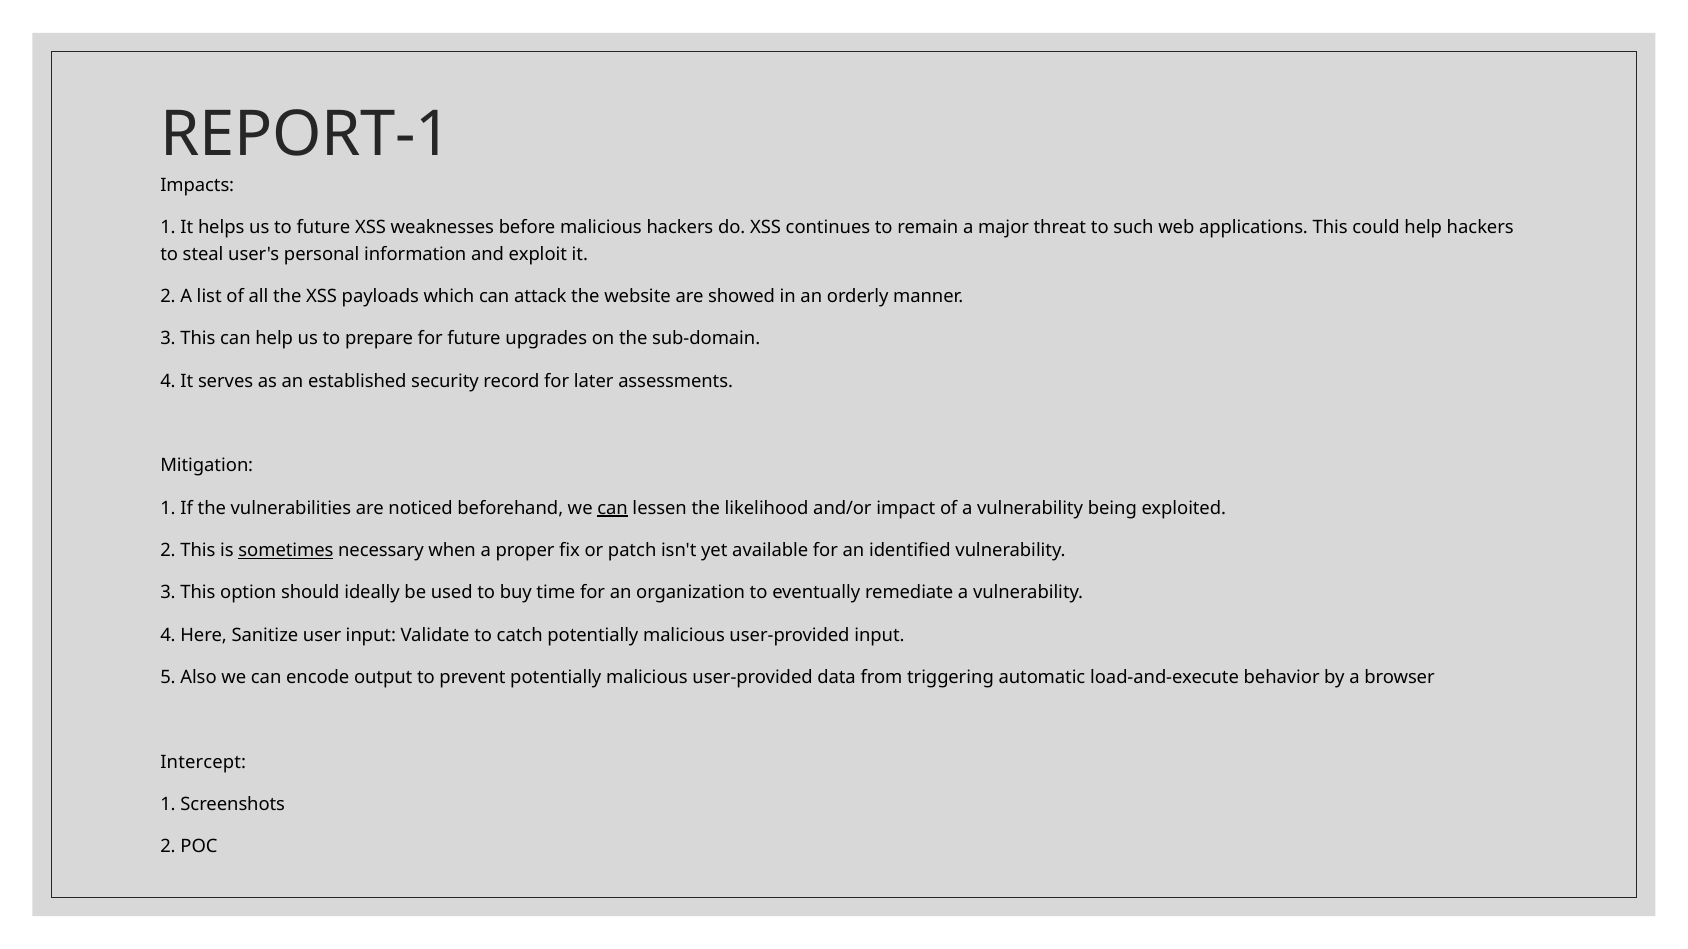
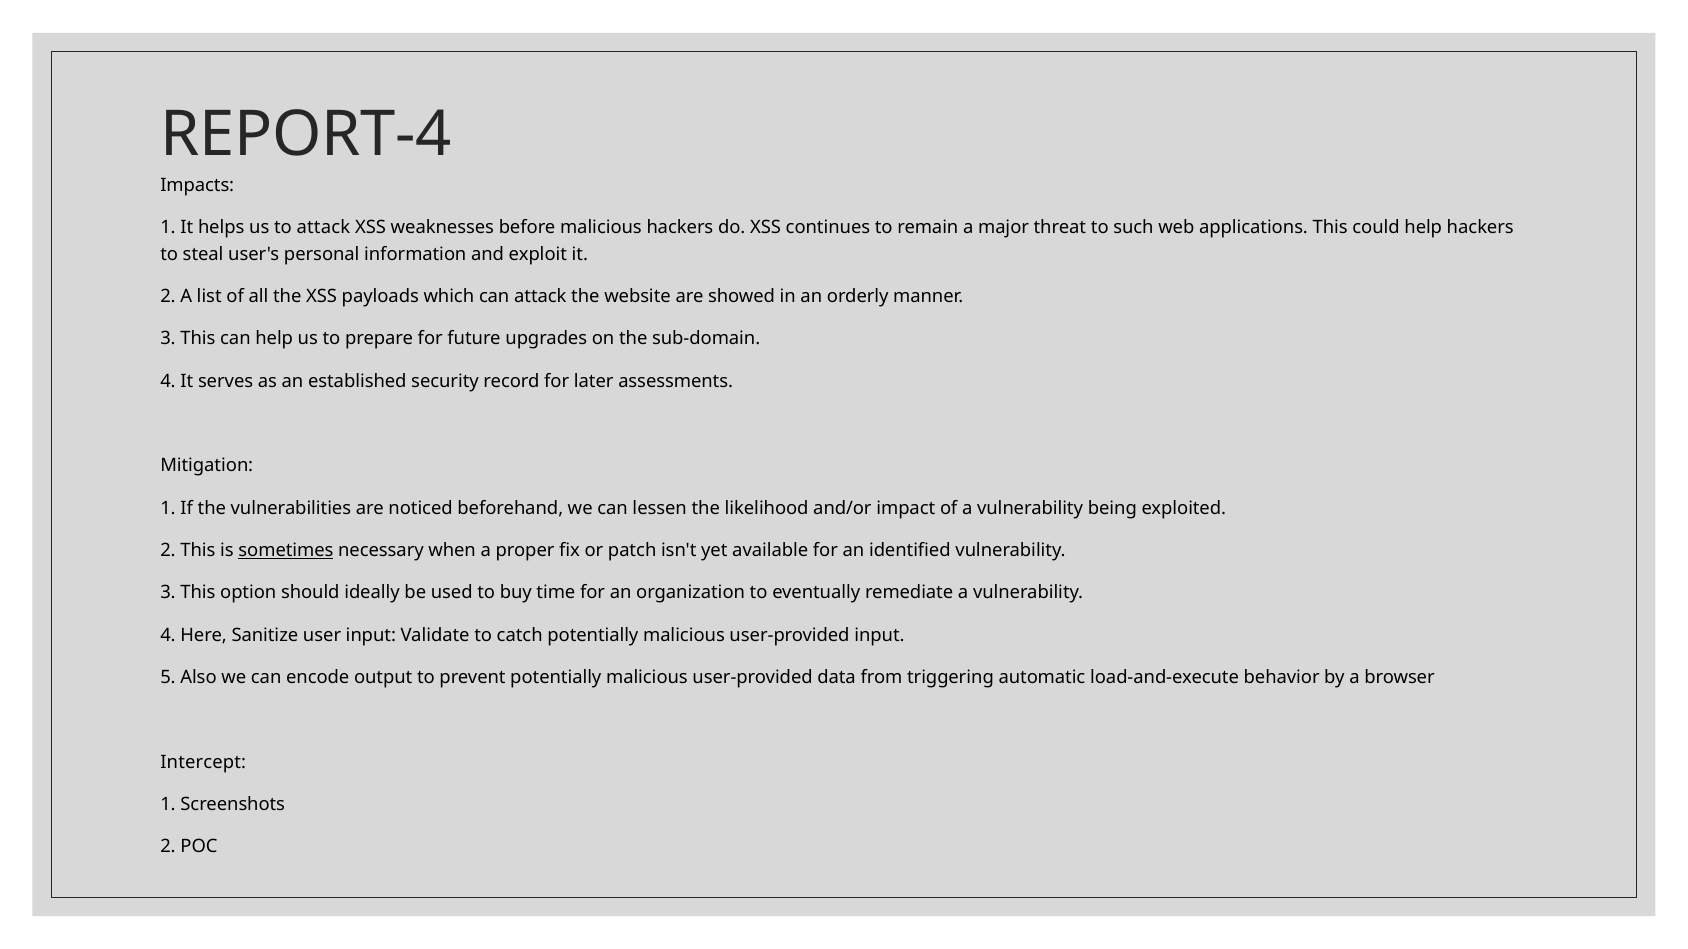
REPORT-1: REPORT-1 -> REPORT-4
to future: future -> attack
can at (613, 508) underline: present -> none
